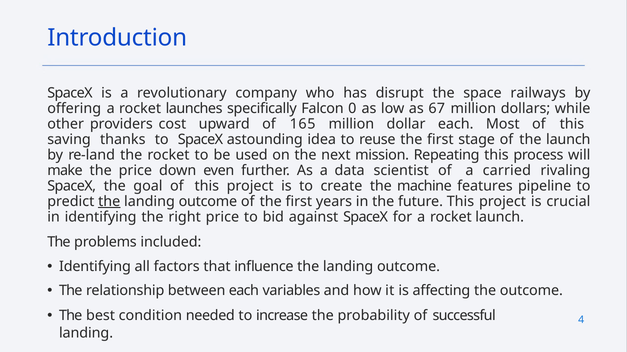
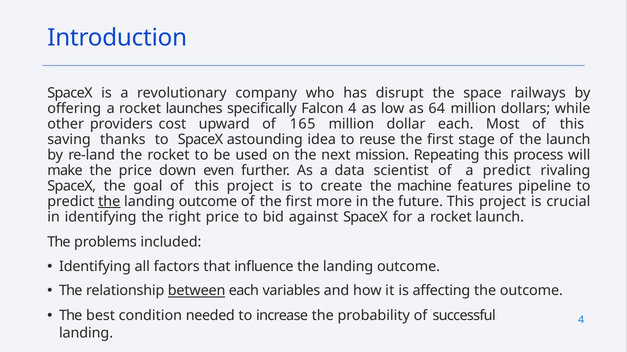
Falcon 0: 0 -> 4
67: 67 -> 64
a carried: carried -> predict
years: years -> more
between underline: none -> present
